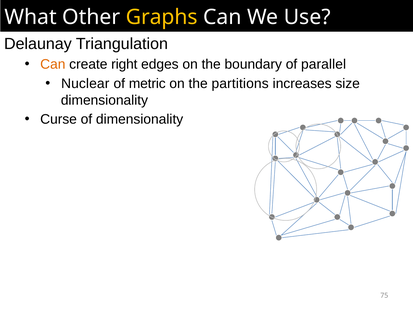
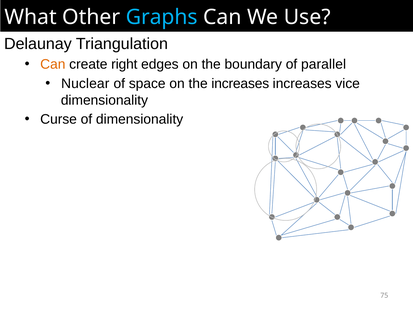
Graphs colour: yellow -> light blue
metric: metric -> space
the partitions: partitions -> increases
size: size -> vice
